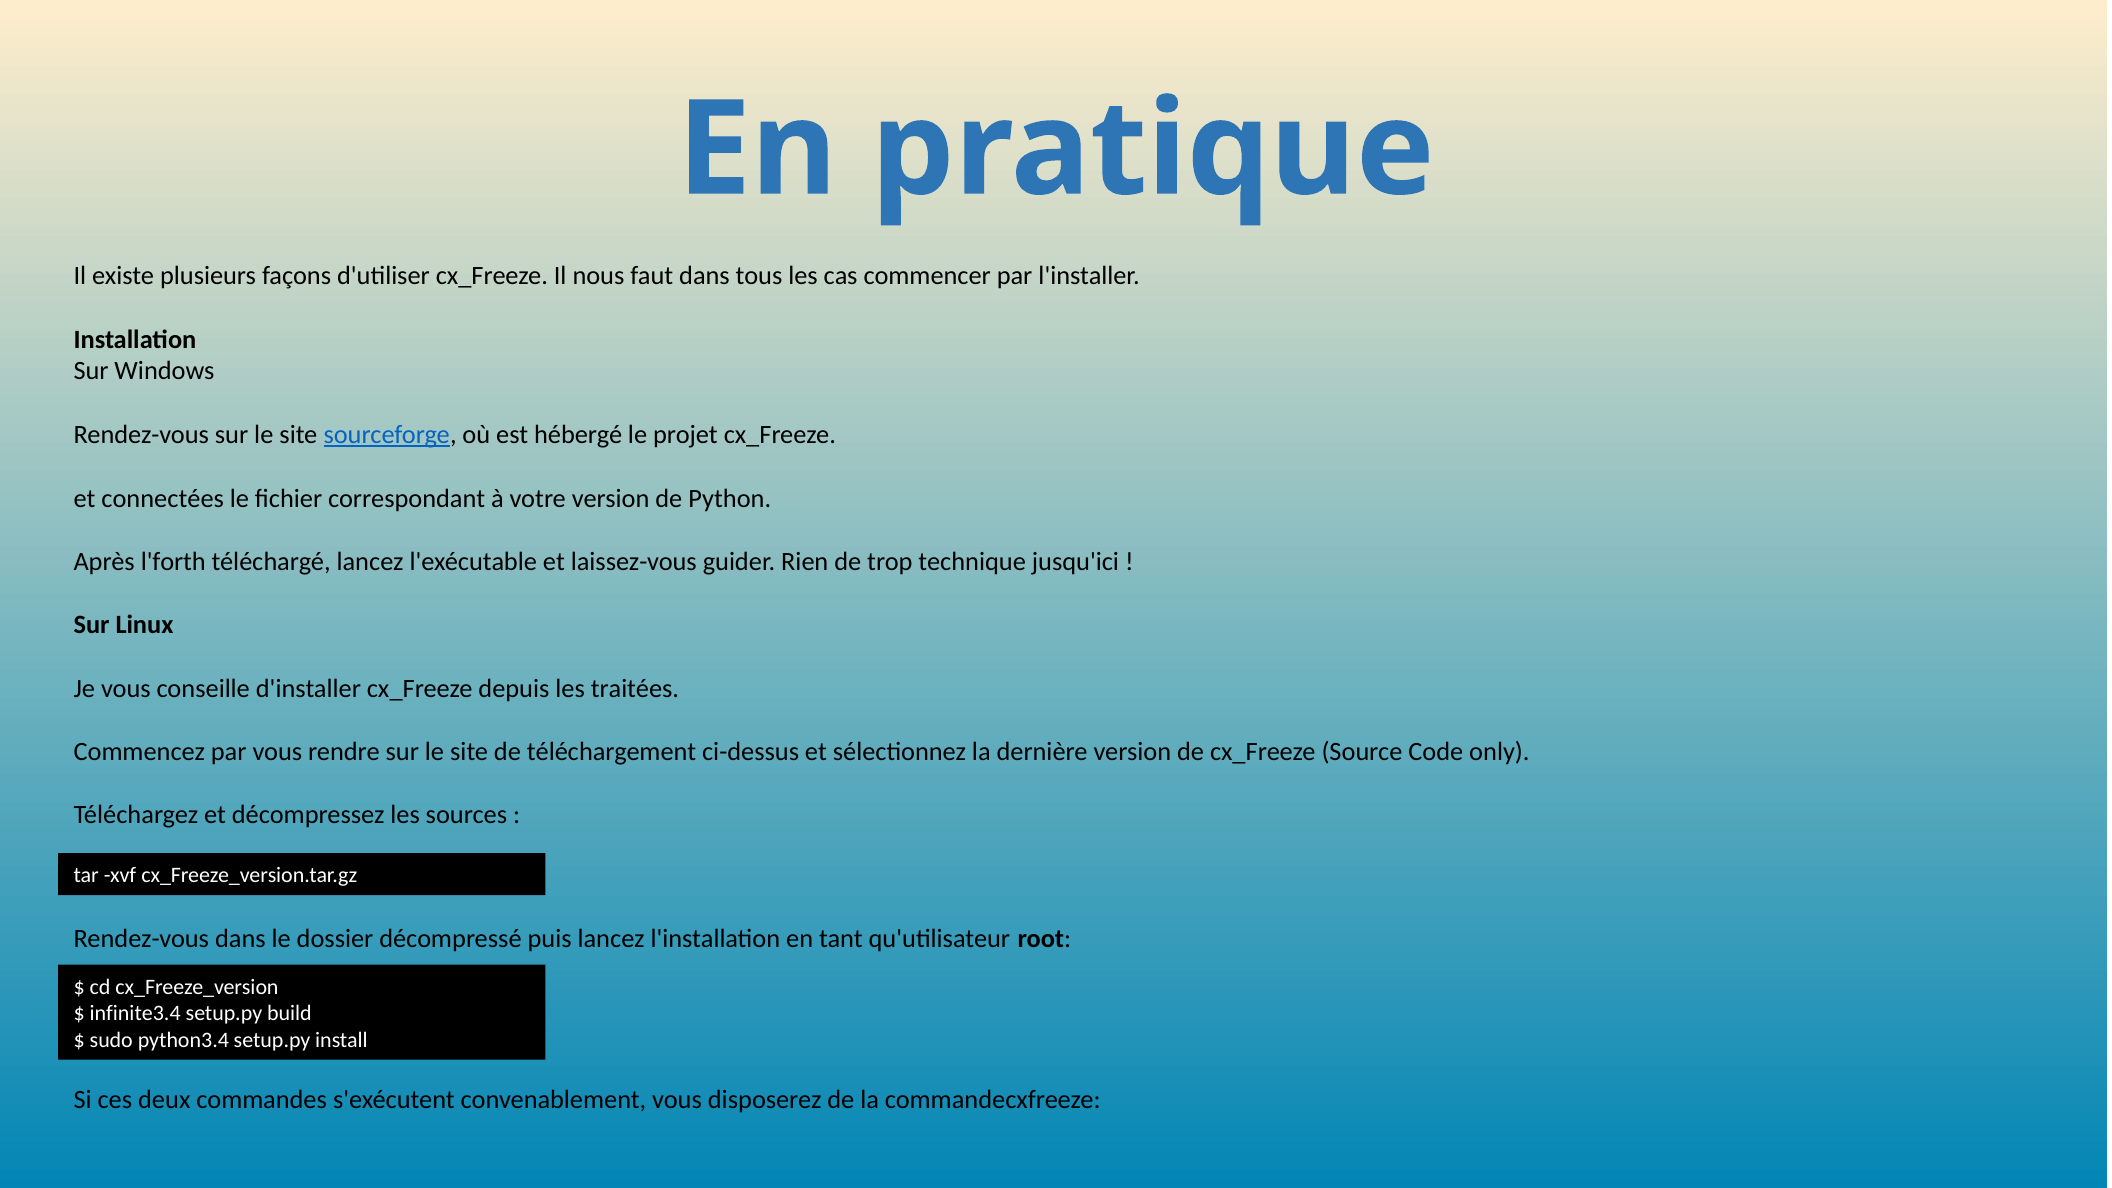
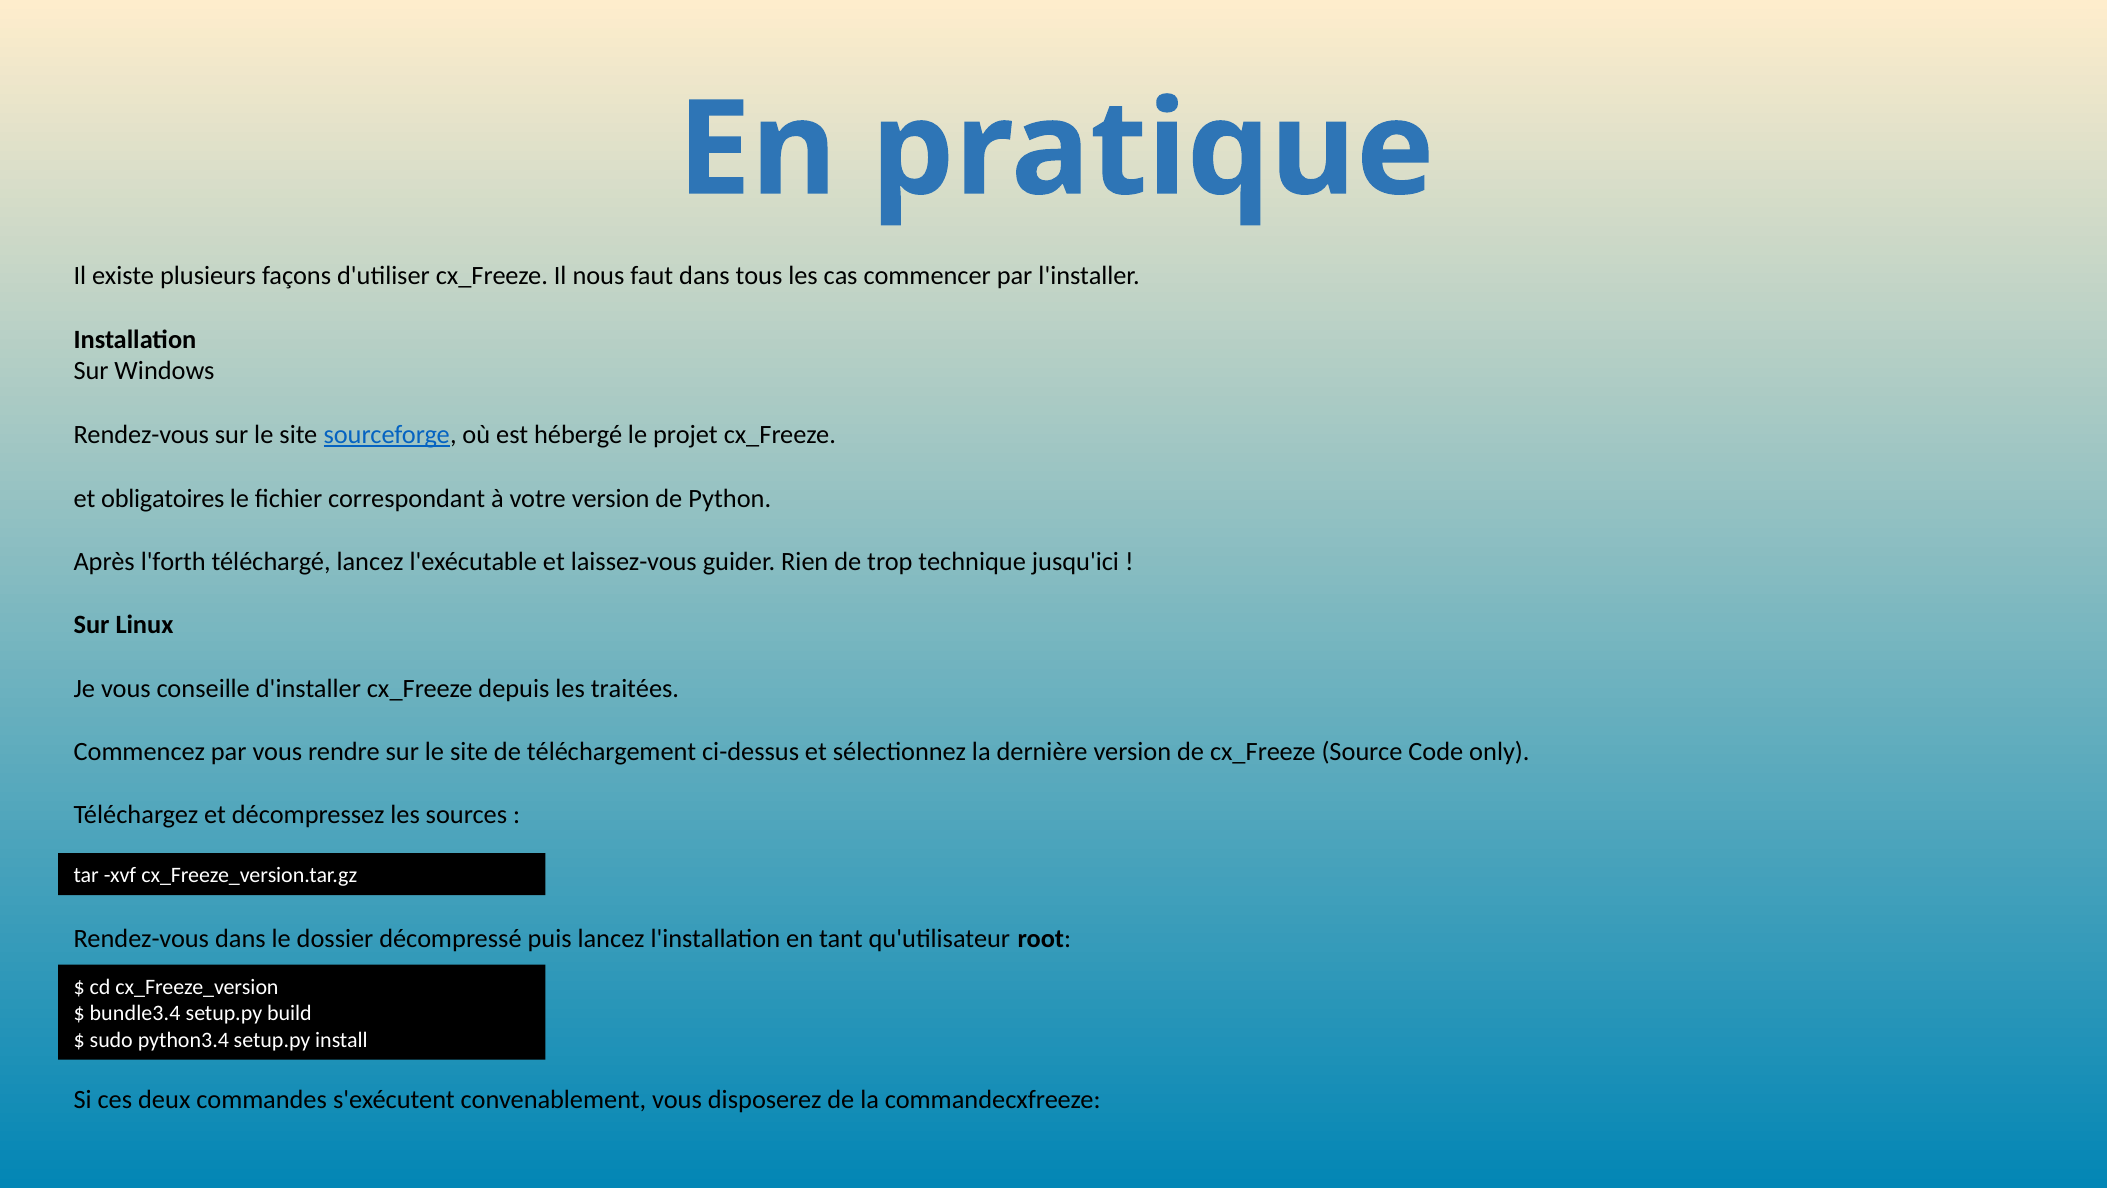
connectées: connectées -> obligatoires
infinite3.4: infinite3.4 -> bundle3.4
